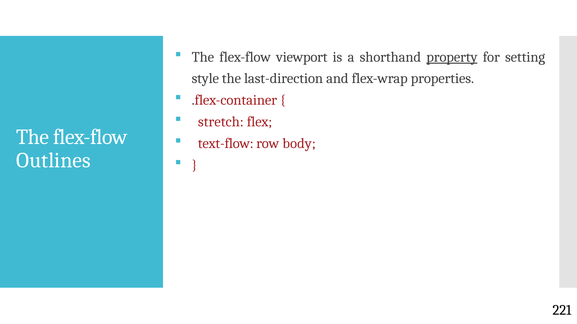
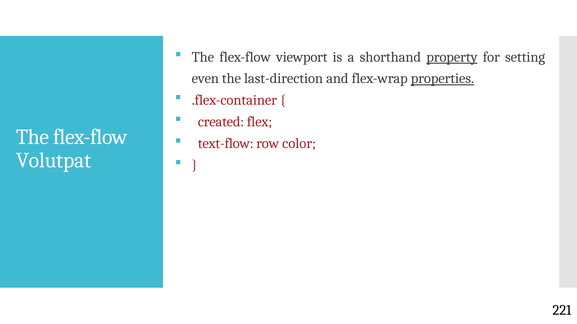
style: style -> even
properties underline: none -> present
stretch: stretch -> created
body: body -> color
Outlines: Outlines -> Volutpat
